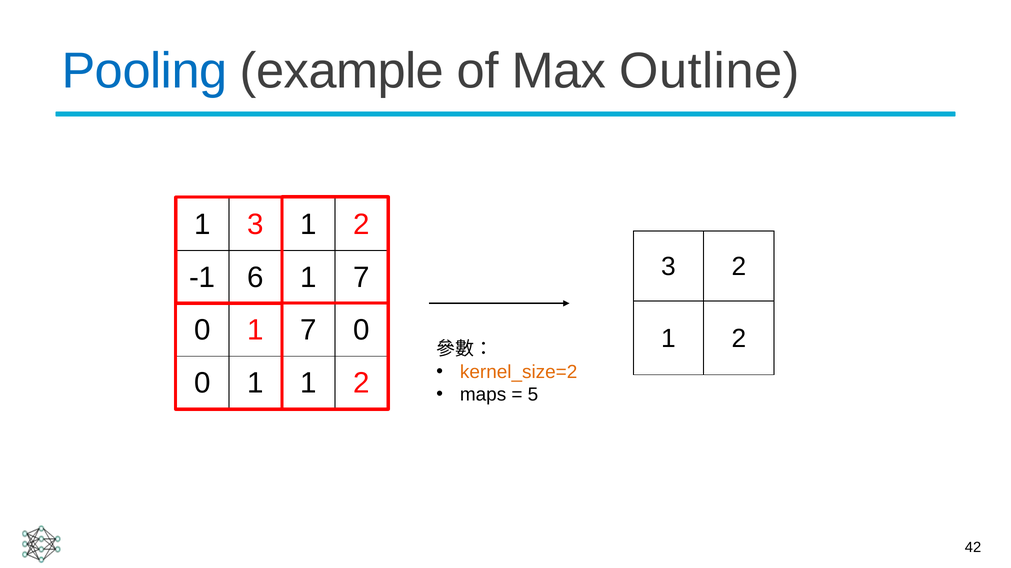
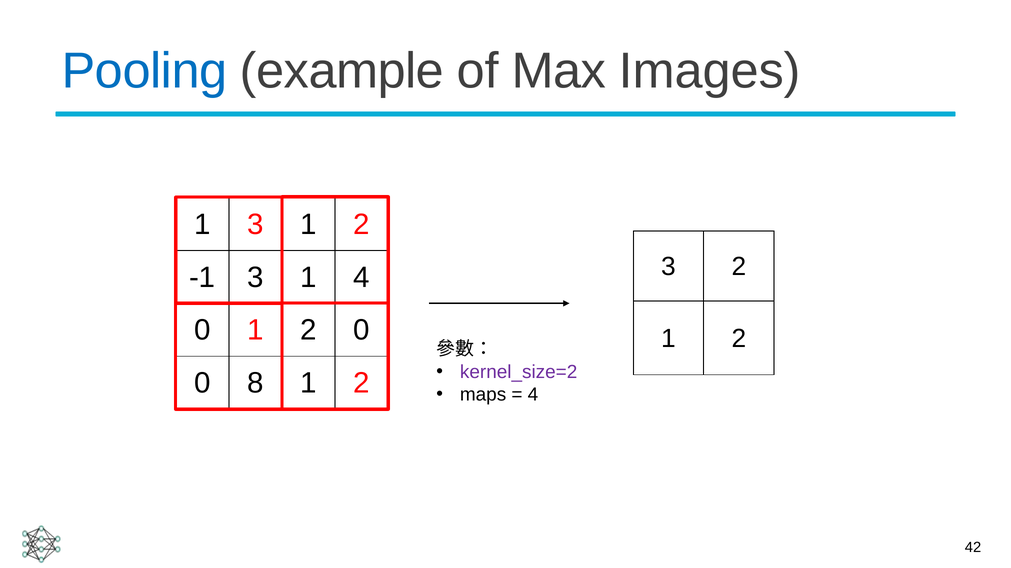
Outline: Outline -> Images
-1 6: 6 -> 3
7 at (361, 278): 7 -> 4
0 1 7: 7 -> 2
kernel_size=2 colour: orange -> purple
1 at (255, 384): 1 -> 8
5 at (533, 395): 5 -> 4
